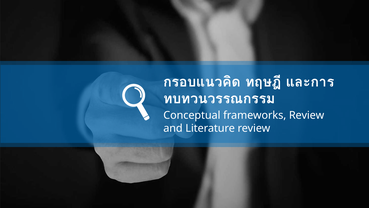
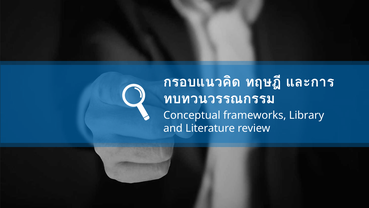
frameworks Review: Review -> Library
